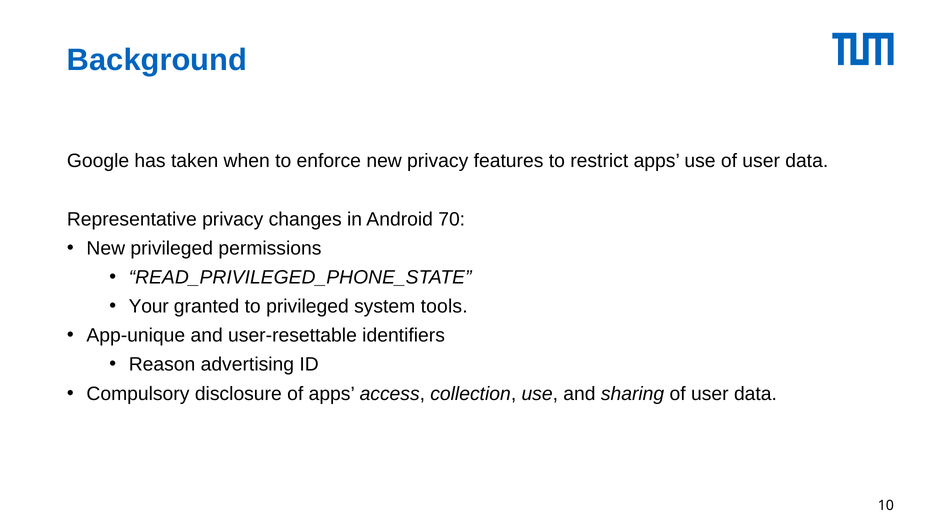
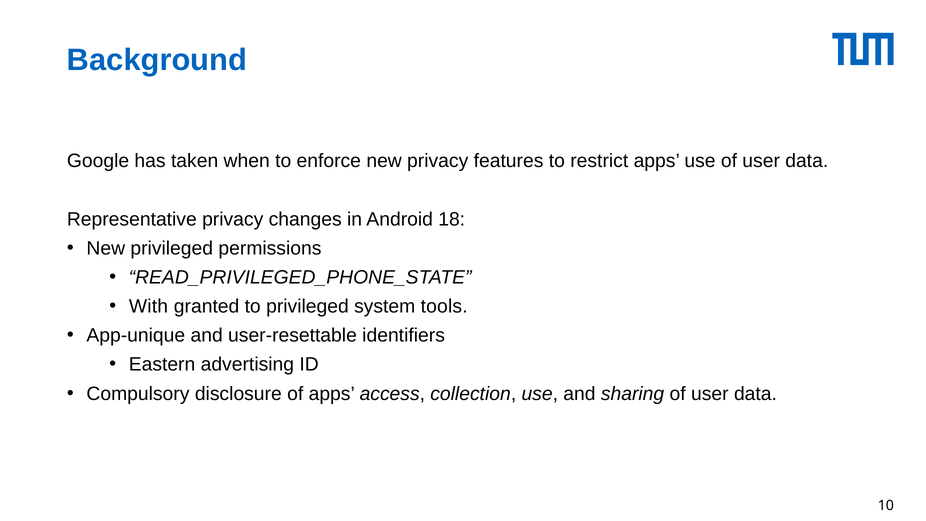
70: 70 -> 18
Your: Your -> With
Reason: Reason -> Eastern
